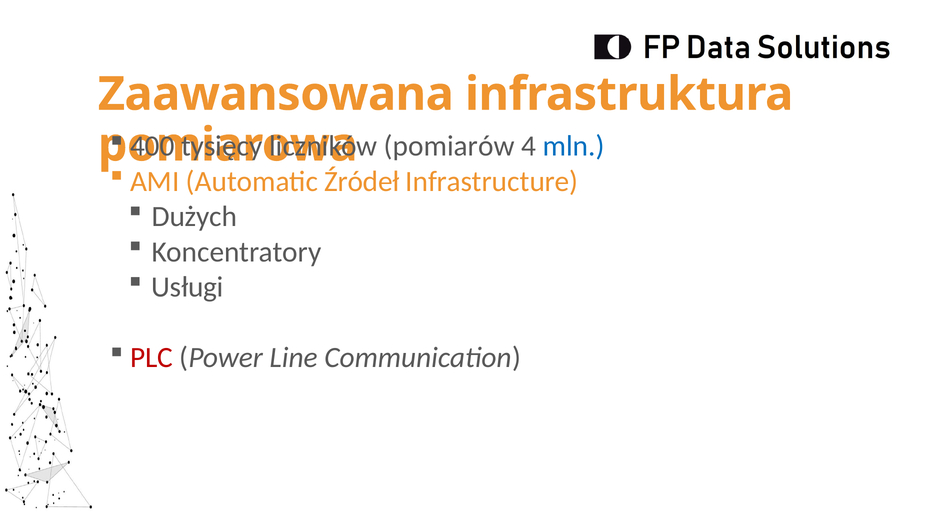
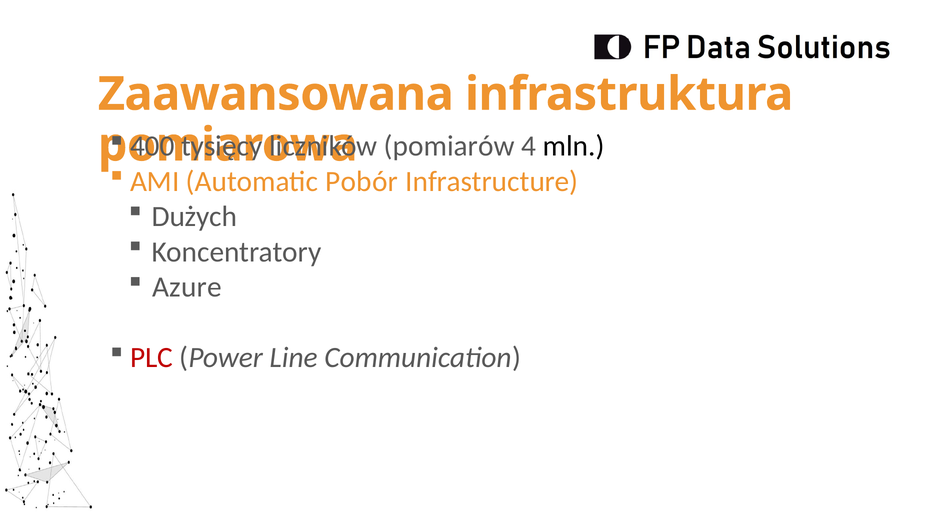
mln colour: blue -> black
Źródeł: Źródeł -> Pobór
Usługi: Usługi -> Azure
